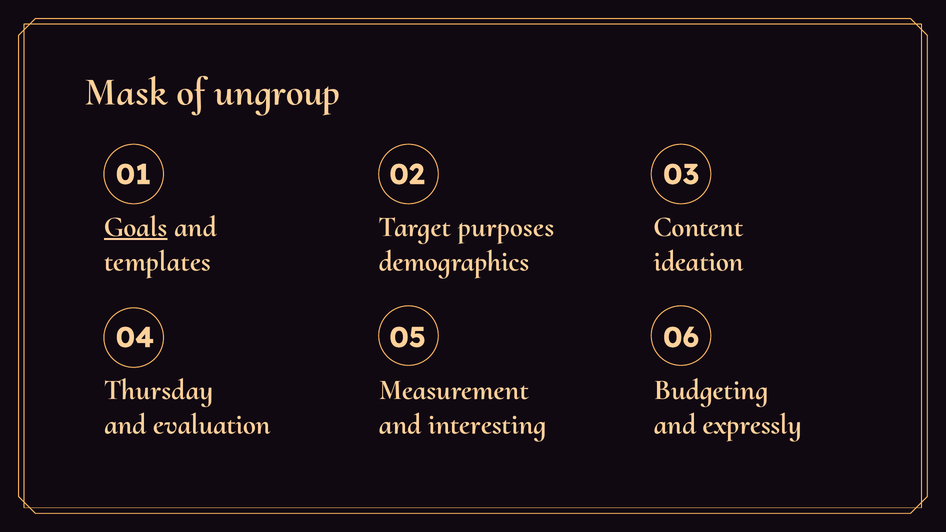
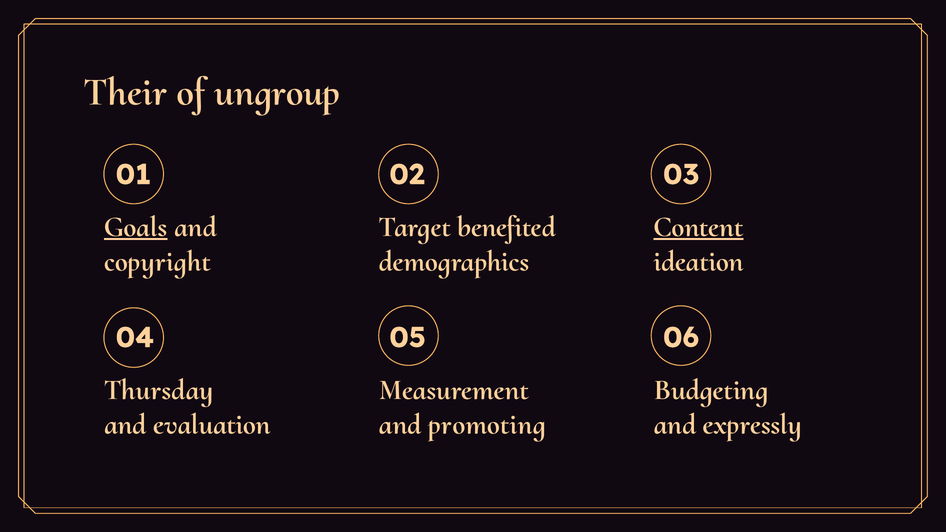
Mask: Mask -> Their
purposes: purposes -> benefited
Content underline: none -> present
templates: templates -> copyright
interesting: interesting -> promoting
